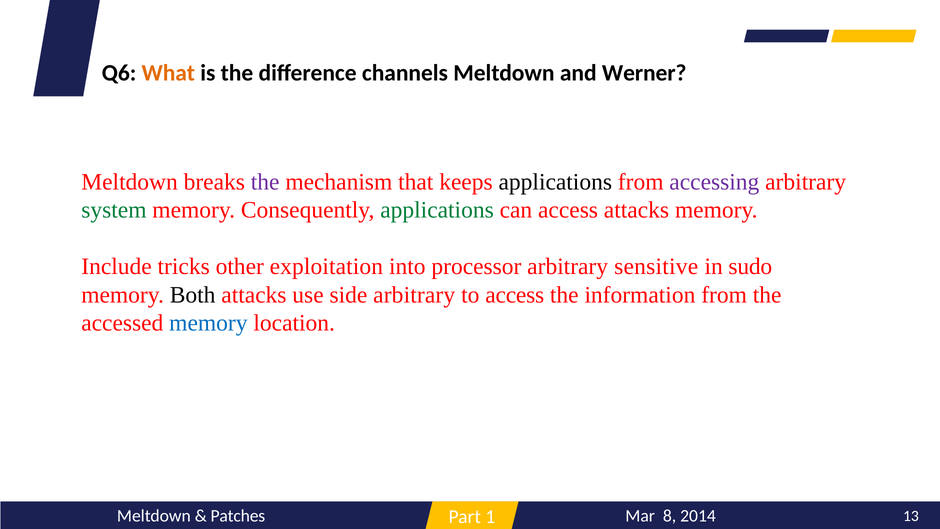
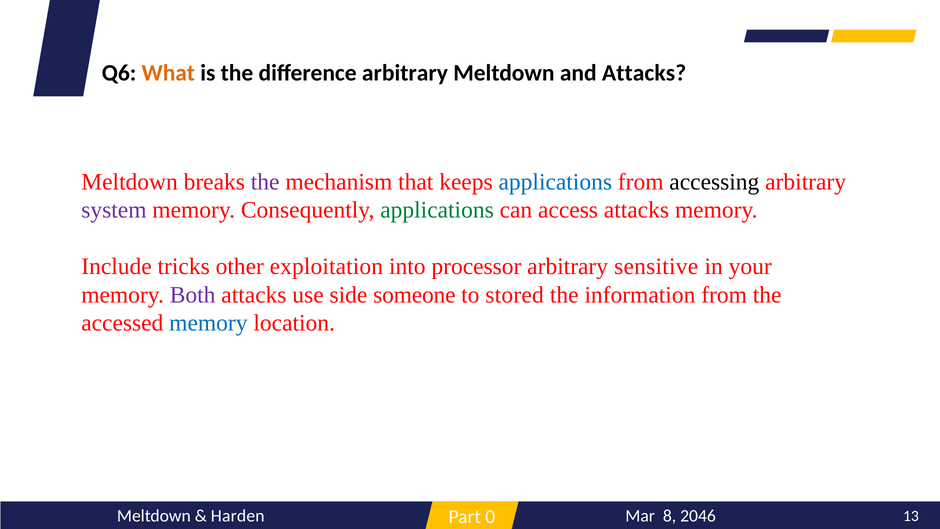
difference channels: channels -> arbitrary
and Werner: Werner -> Attacks
applications at (555, 182) colour: black -> blue
accessing colour: purple -> black
system colour: green -> purple
sudo: sudo -> your
Both colour: black -> purple
side arbitrary: arbitrary -> someone
to access: access -> stored
1: 1 -> 0
Patches: Patches -> Harden
2014: 2014 -> 2046
